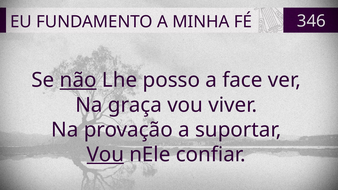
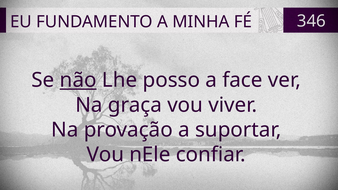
Vou at (105, 155) underline: present -> none
